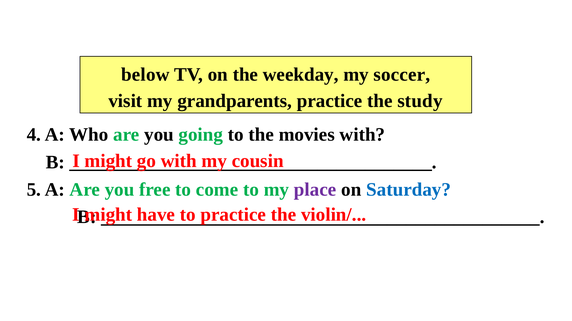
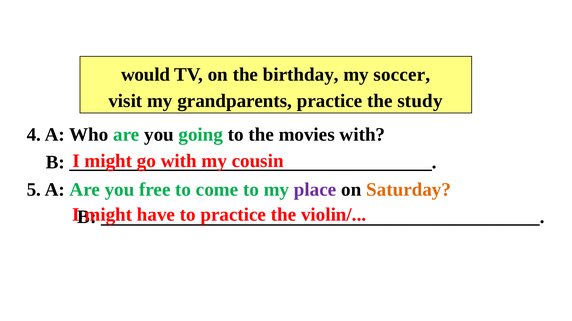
below: below -> would
weekday: weekday -> birthday
Saturday colour: blue -> orange
